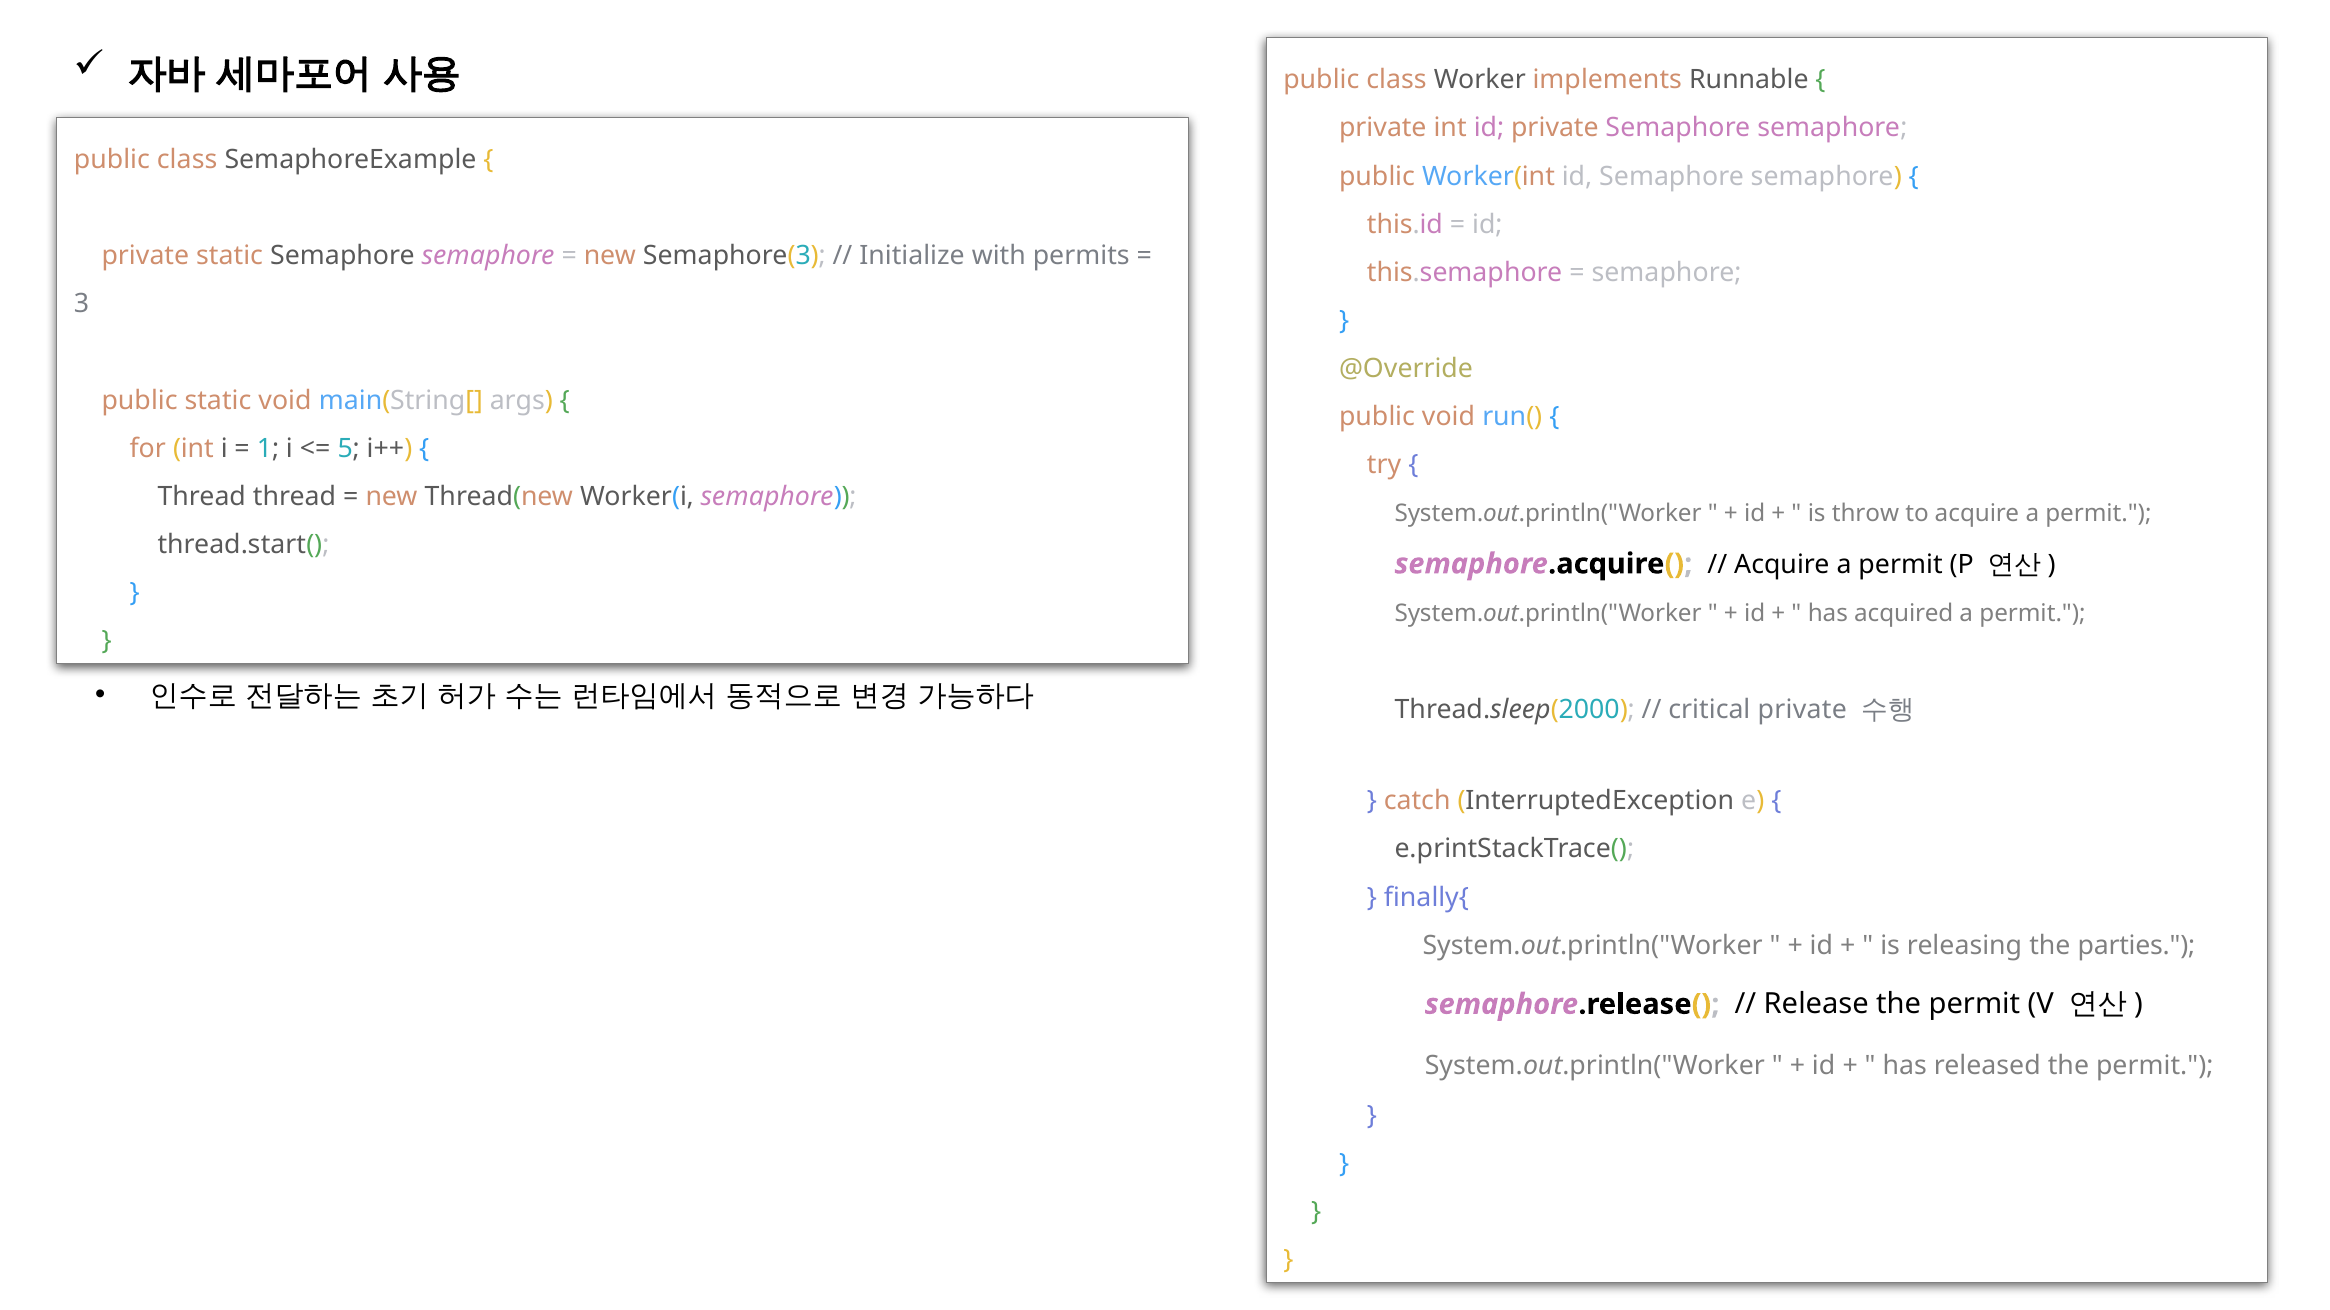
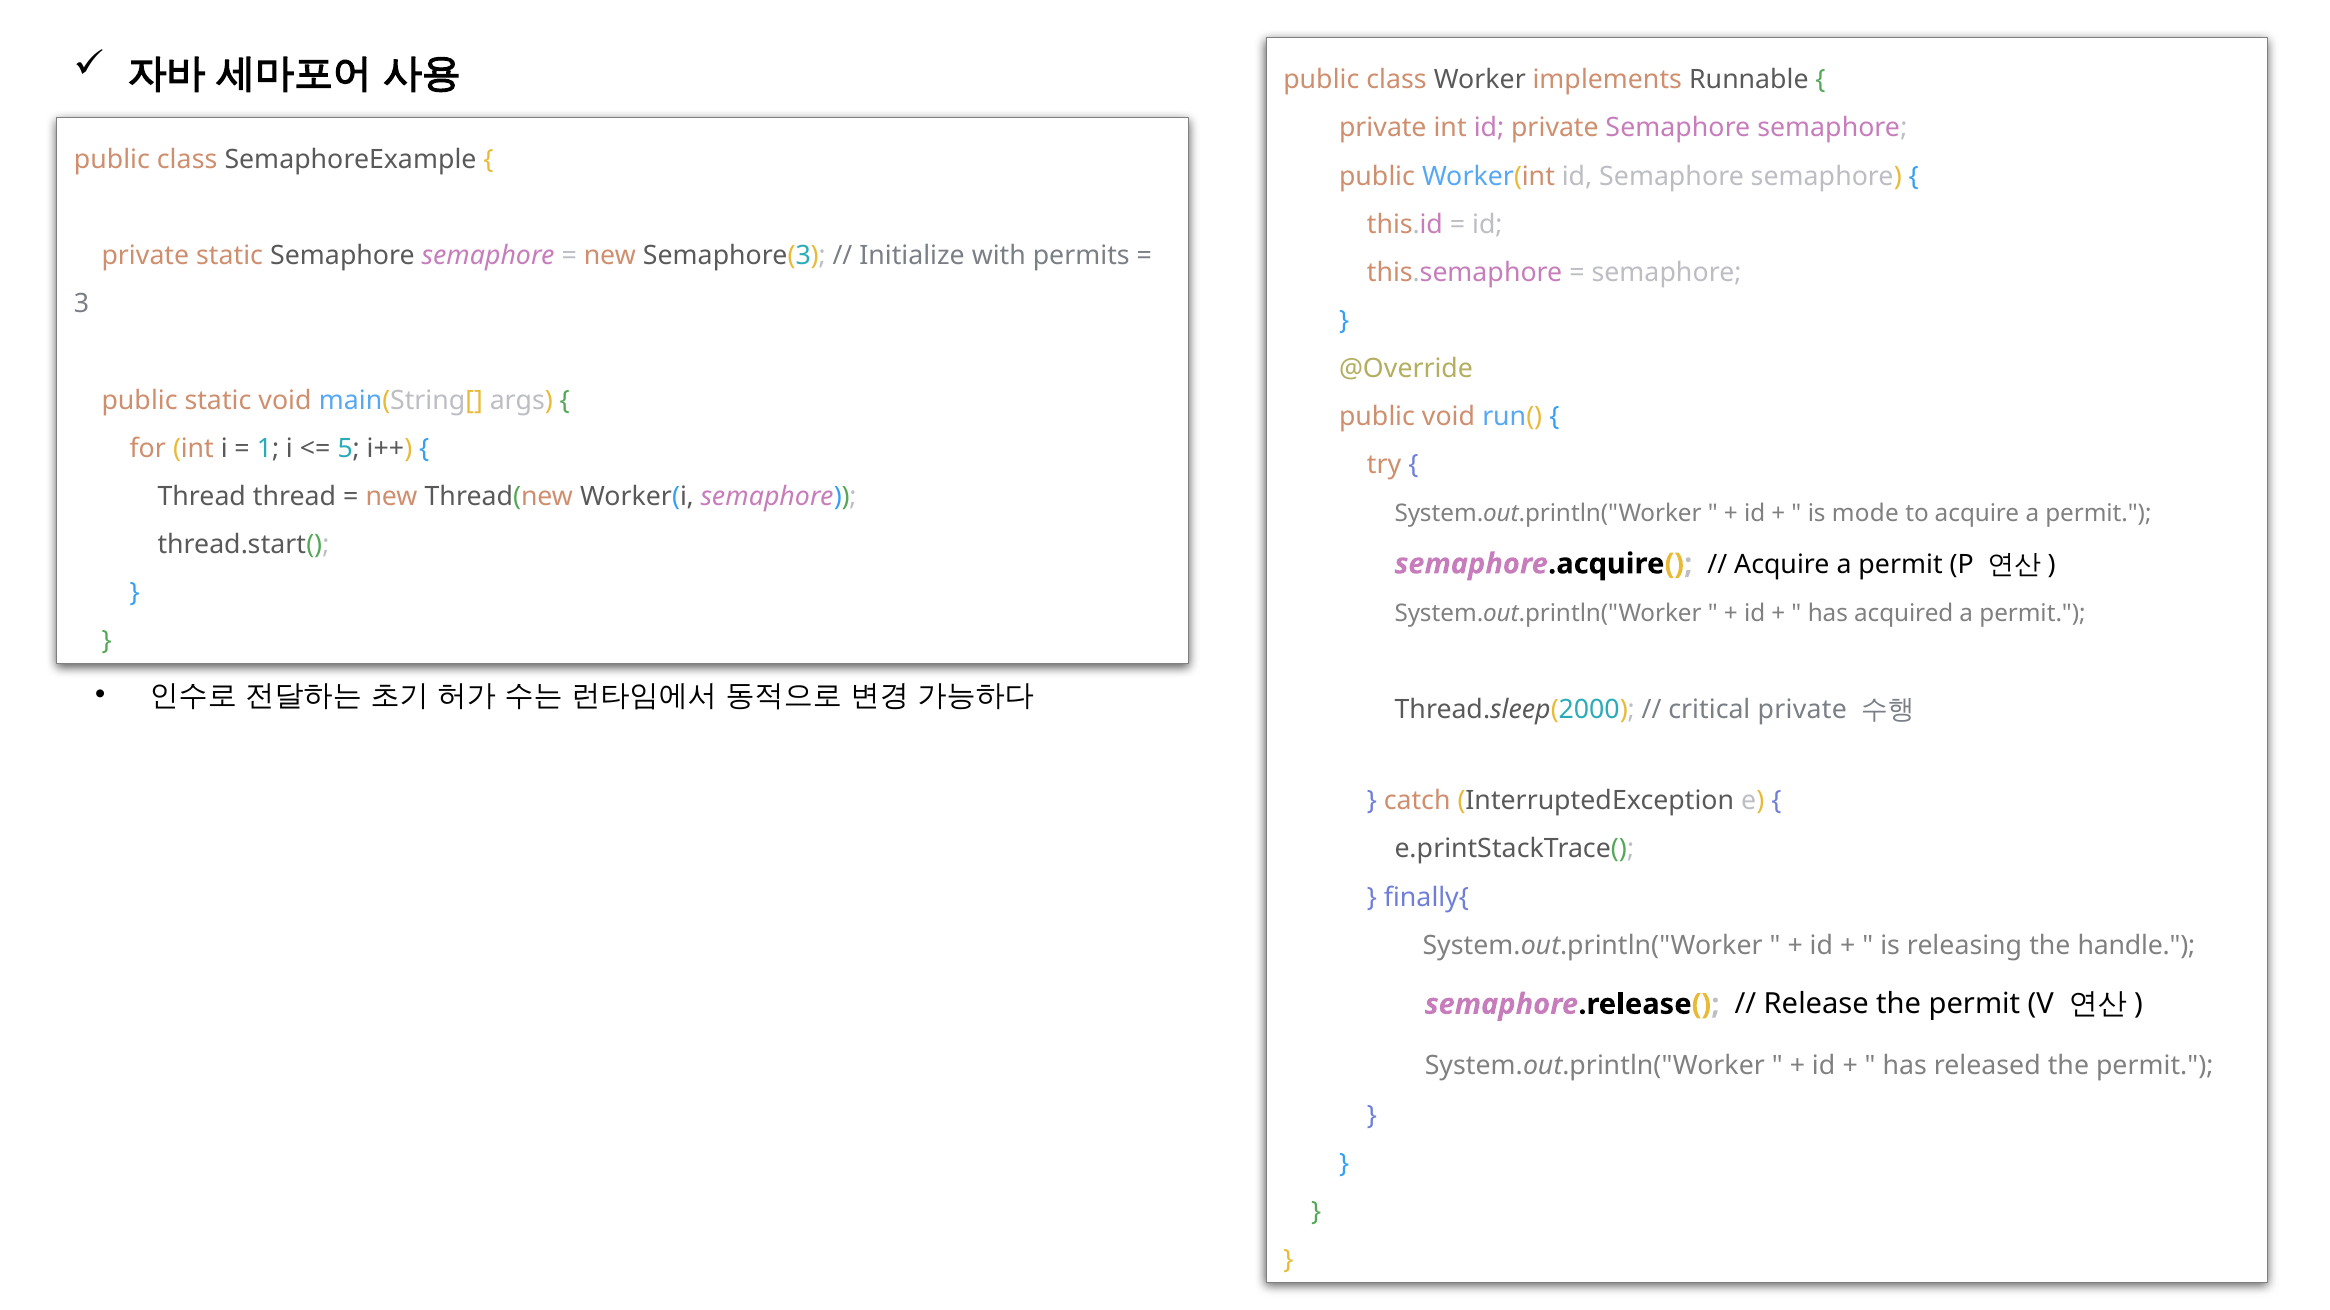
throw: throw -> mode
parties: parties -> handle
